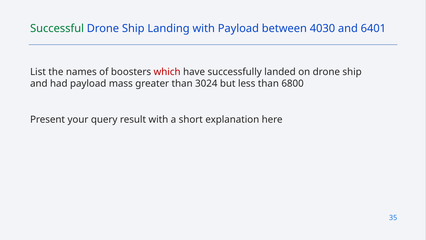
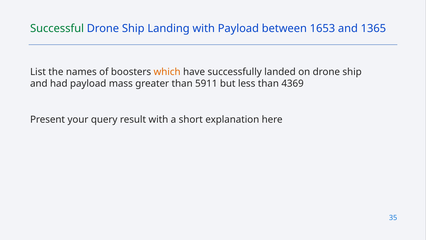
4030: 4030 -> 1653
6401: 6401 -> 1365
which colour: red -> orange
3024: 3024 -> 5911
6800: 6800 -> 4369
